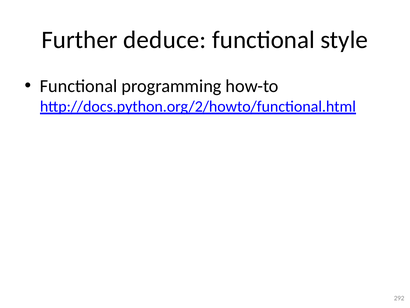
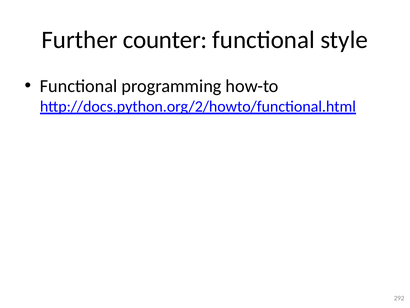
deduce: deduce -> counter
